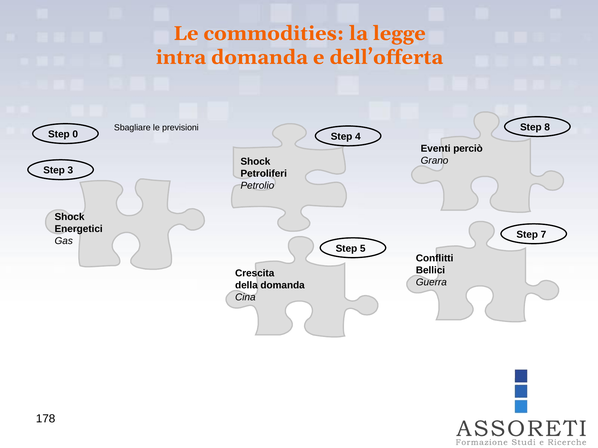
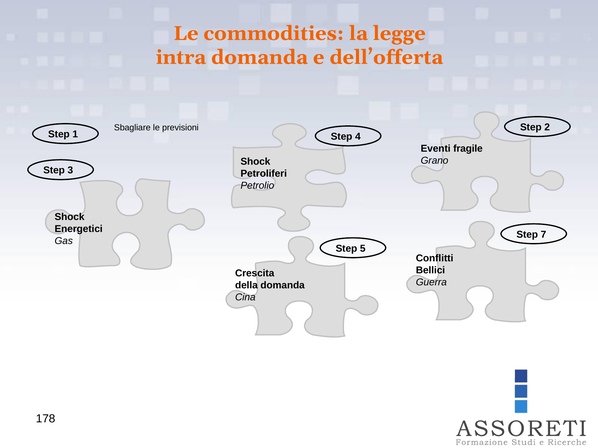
8: 8 -> 2
0: 0 -> 1
perciò: perciò -> fragile
